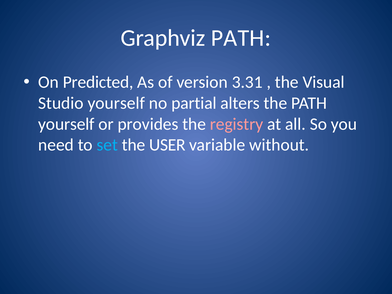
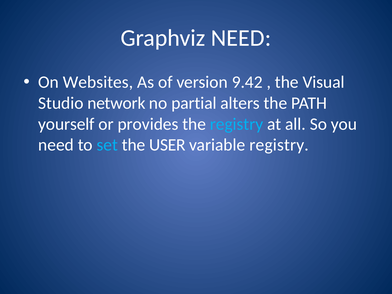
Graphviz PATH: PATH -> NEED
Predicted: Predicted -> Websites
3.31: 3.31 -> 9.42
Studio yourself: yourself -> network
registry at (237, 124) colour: pink -> light blue
variable without: without -> registry
